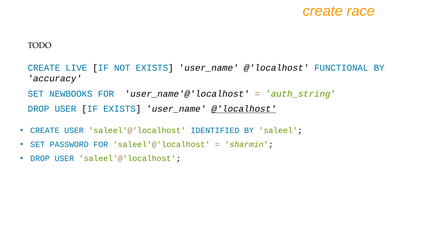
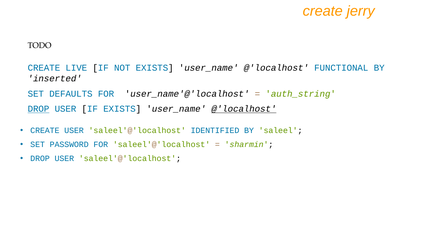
race: race -> jerry
accuracy: accuracy -> inserted
NEWBOOKS: NEWBOOKS -> DEFAULTS
DROP at (38, 109) underline: none -> present
